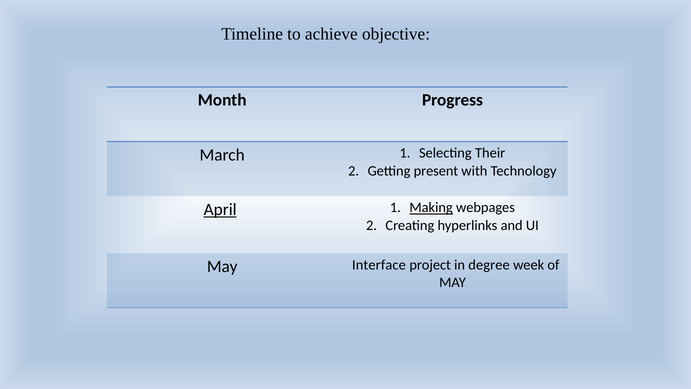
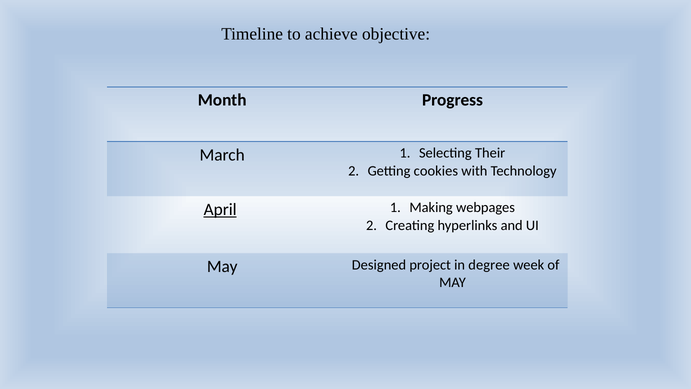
present: present -> cookies
Making underline: present -> none
Interface: Interface -> Designed
